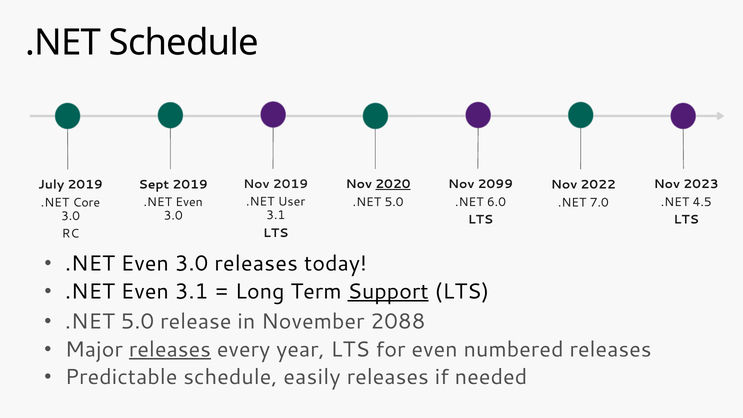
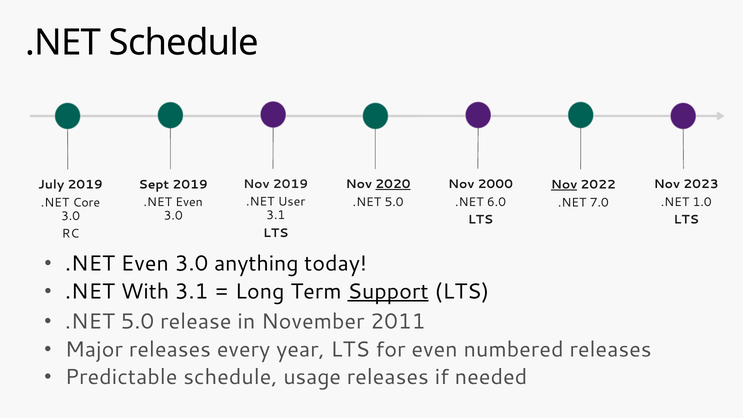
2099: 2099 -> 2000
Nov at (564, 185) underline: none -> present
4.5: 4.5 -> 1.0
3.0 releases: releases -> anything
Even at (145, 291): Even -> With
2088: 2088 -> 2011
releases at (170, 349) underline: present -> none
easily: easily -> usage
